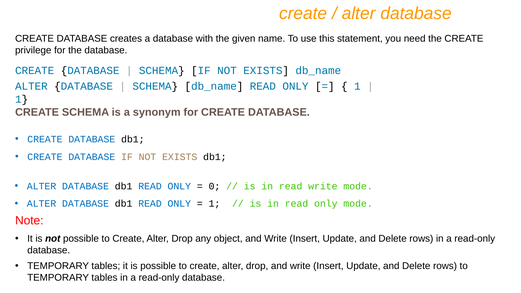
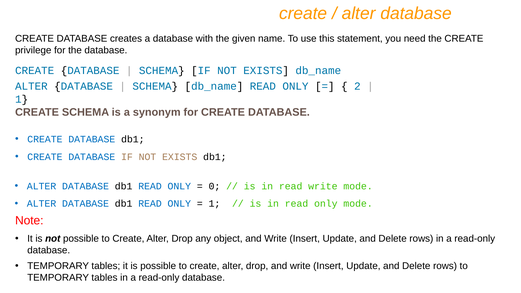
1 at (357, 86): 1 -> 2
